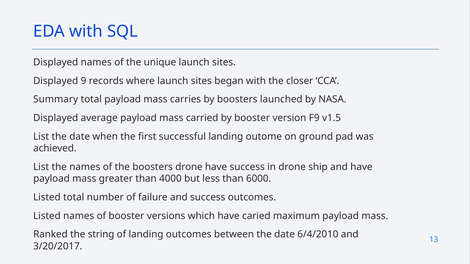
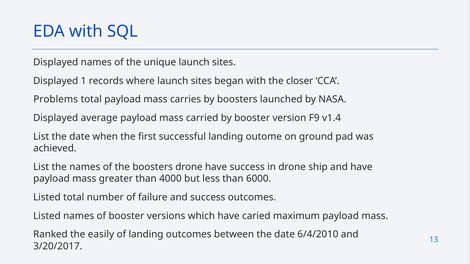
9: 9 -> 1
Summary: Summary -> Problems
v1.5: v1.5 -> v1.4
string: string -> easily
